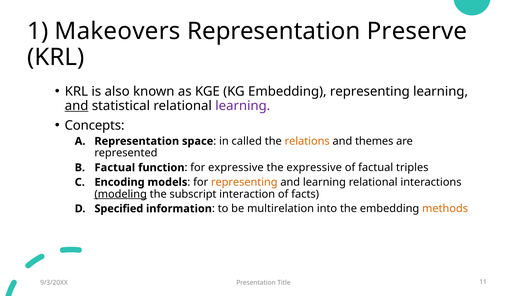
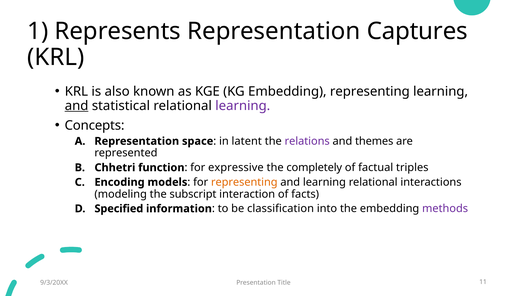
Makeovers: Makeovers -> Represents
Preserve: Preserve -> Captures
called: called -> latent
relations colour: orange -> purple
Factual at (115, 168): Factual -> Chhetri
the expressive: expressive -> completely
modeling underline: present -> none
multirelation: multirelation -> classification
methods colour: orange -> purple
